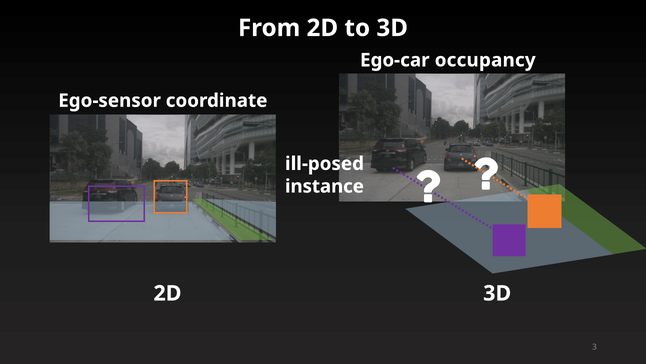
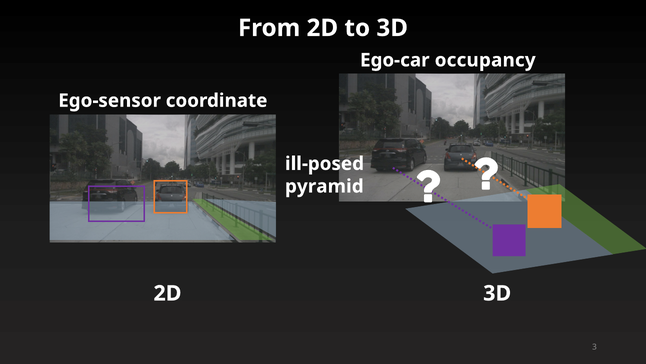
instance: instance -> pyramid
